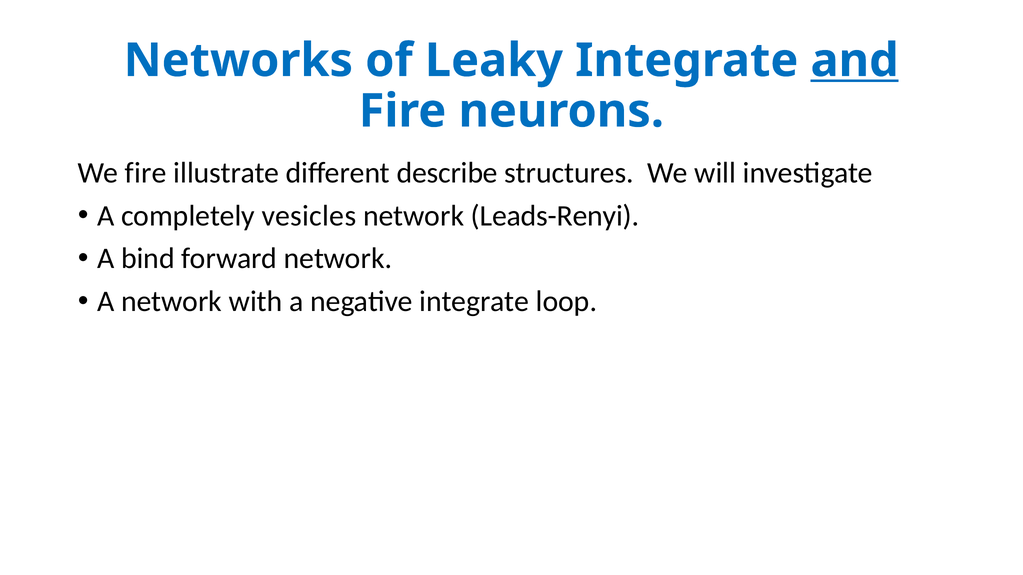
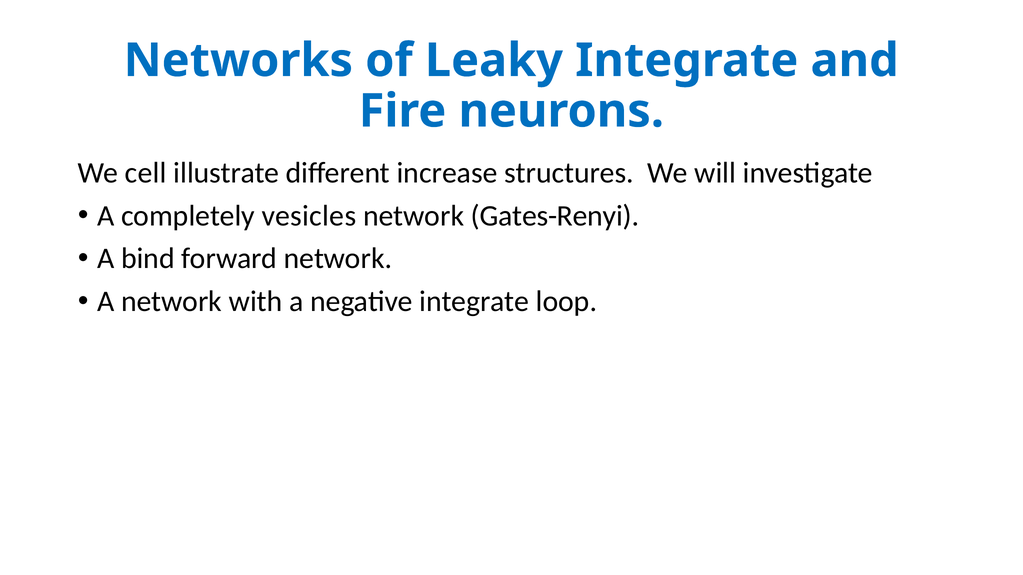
and underline: present -> none
We fire: fire -> cell
describe: describe -> increase
Leads-Renyi: Leads-Renyi -> Gates-Renyi
